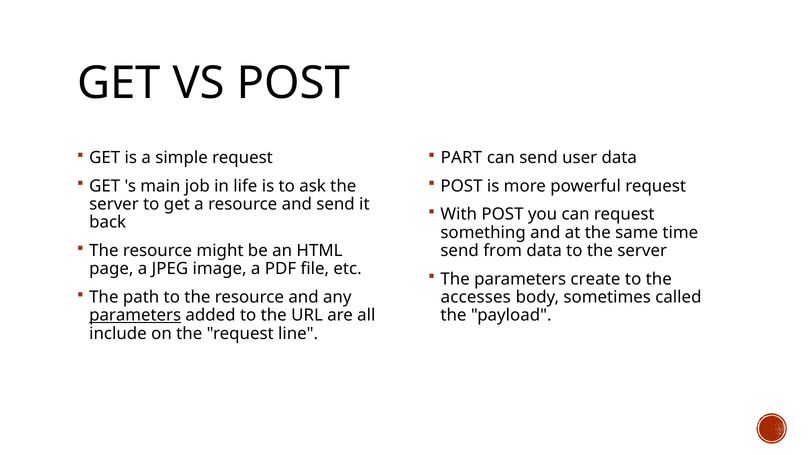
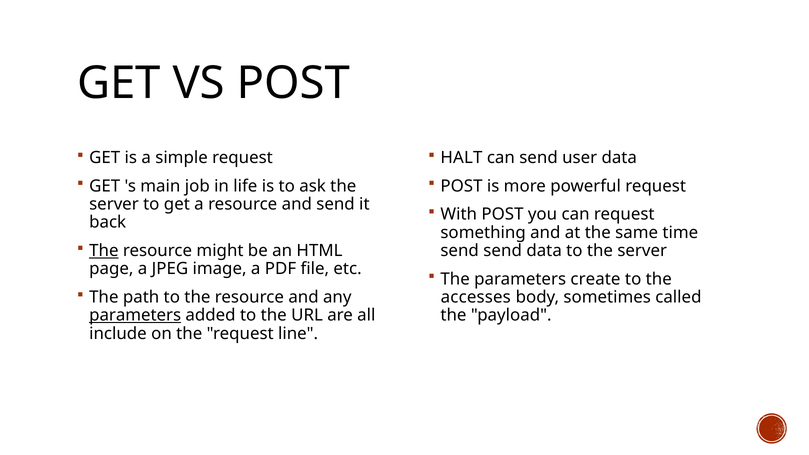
PART: PART -> HALT
The at (104, 251) underline: none -> present
send from: from -> send
